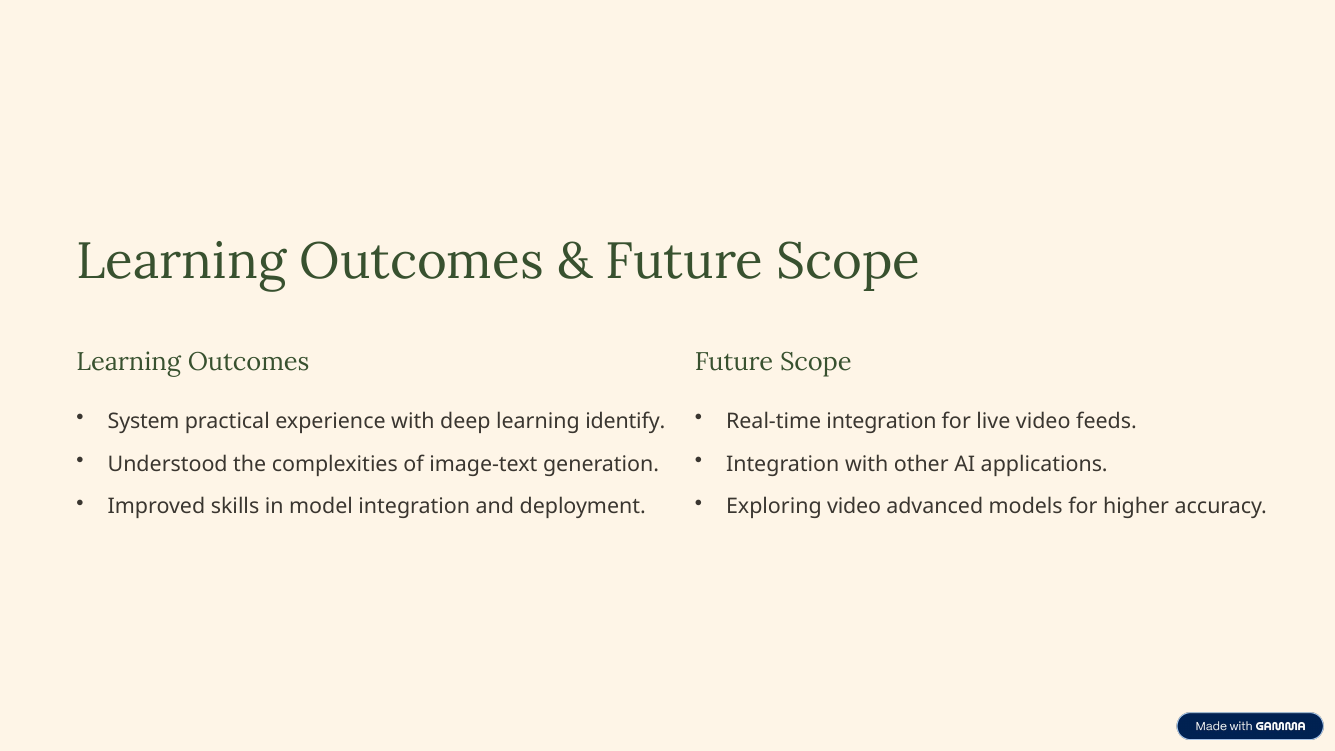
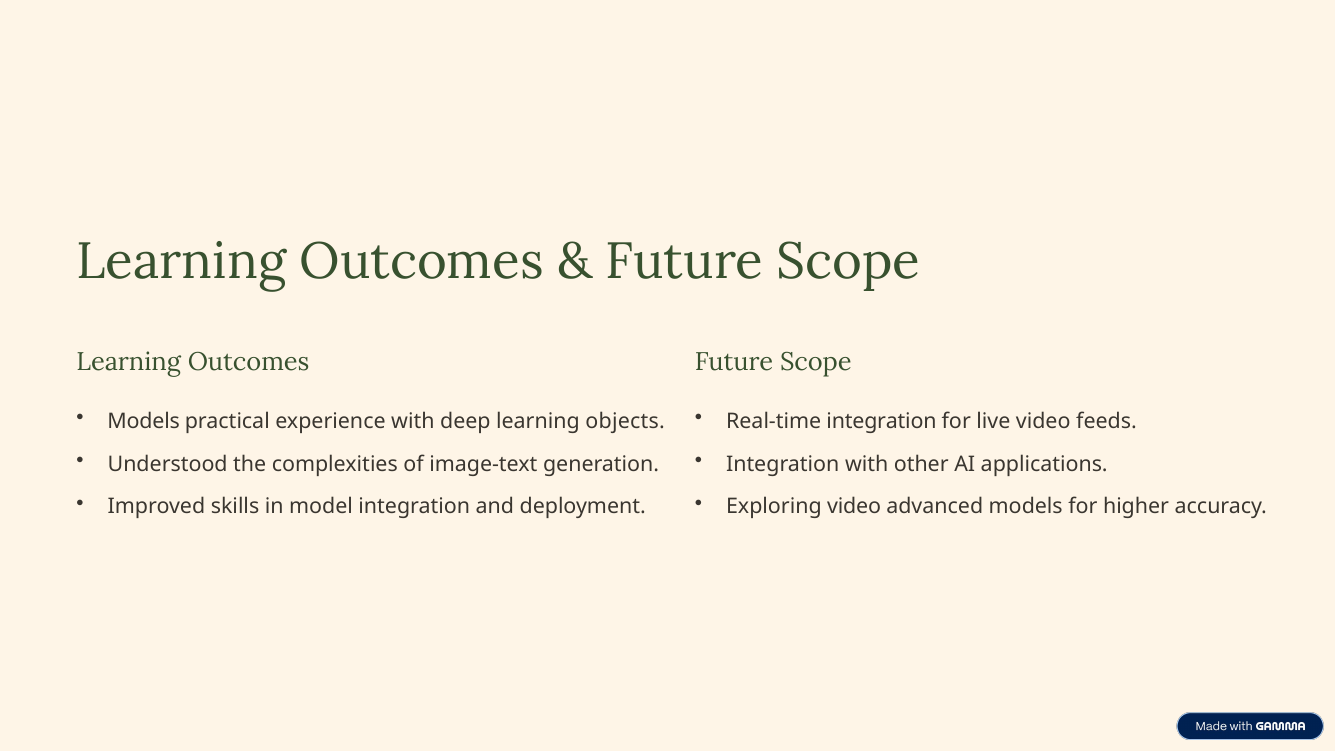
System at (144, 421): System -> Models
identify: identify -> objects
